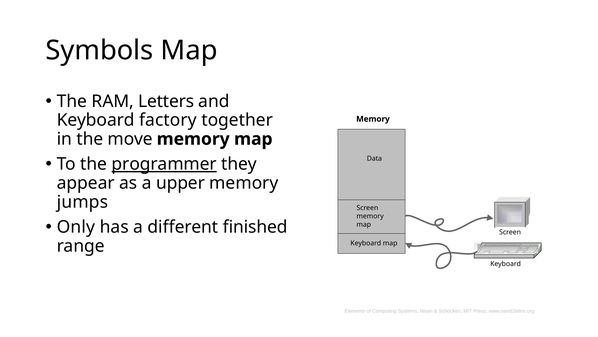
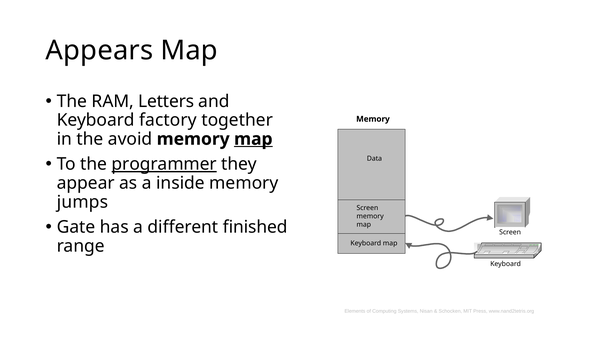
Symbols: Symbols -> Appears
move: move -> avoid
map at (253, 139) underline: none -> present
upper: upper -> inside
Only: Only -> Gate
